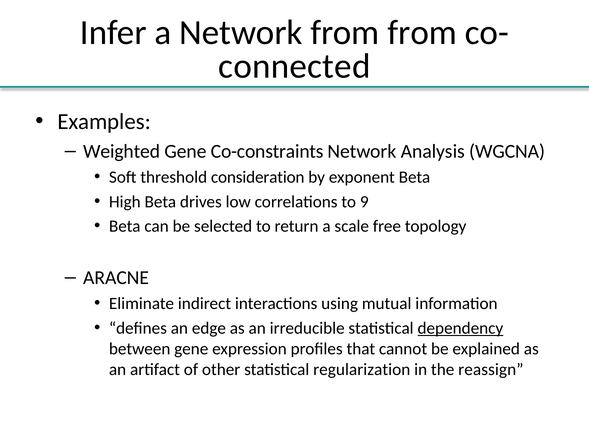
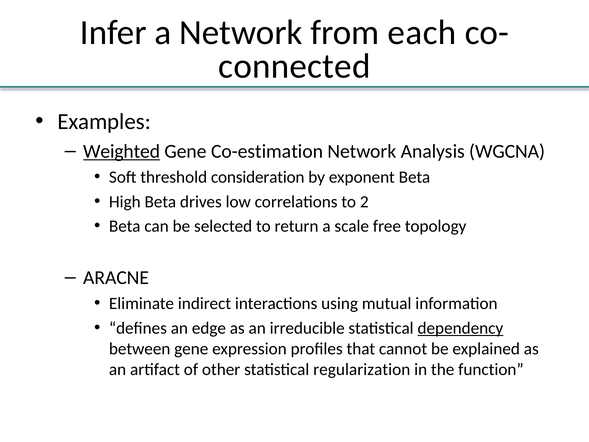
from from: from -> each
Weighted underline: none -> present
Co-constraints: Co-constraints -> Co-estimation
9: 9 -> 2
reassign: reassign -> function
